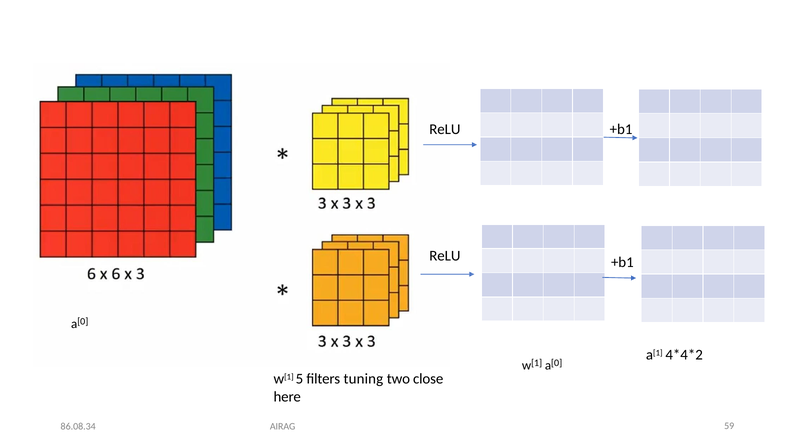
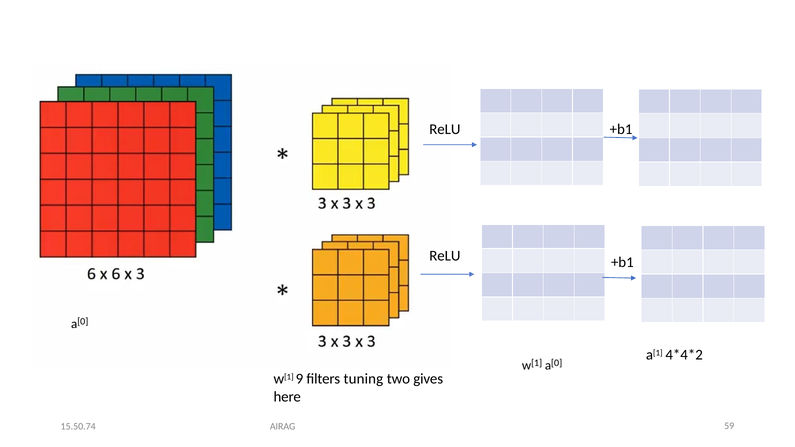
5: 5 -> 9
close: close -> gives
86.08.34: 86.08.34 -> 15.50.74
